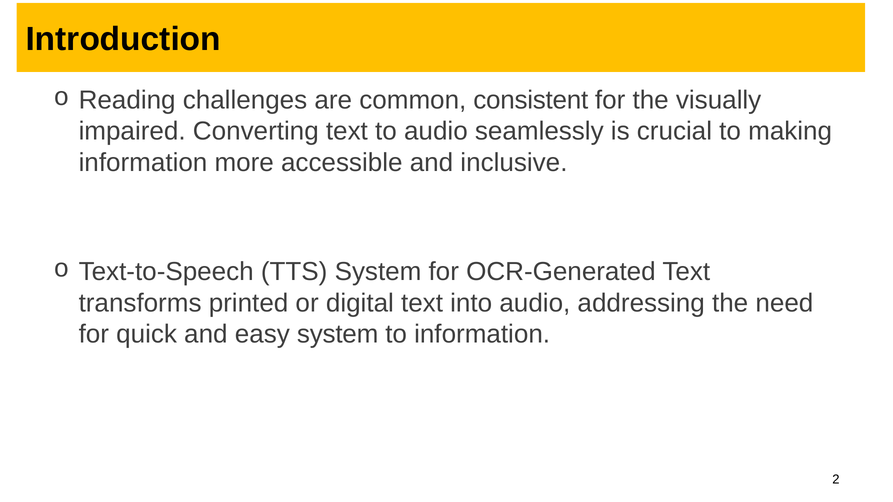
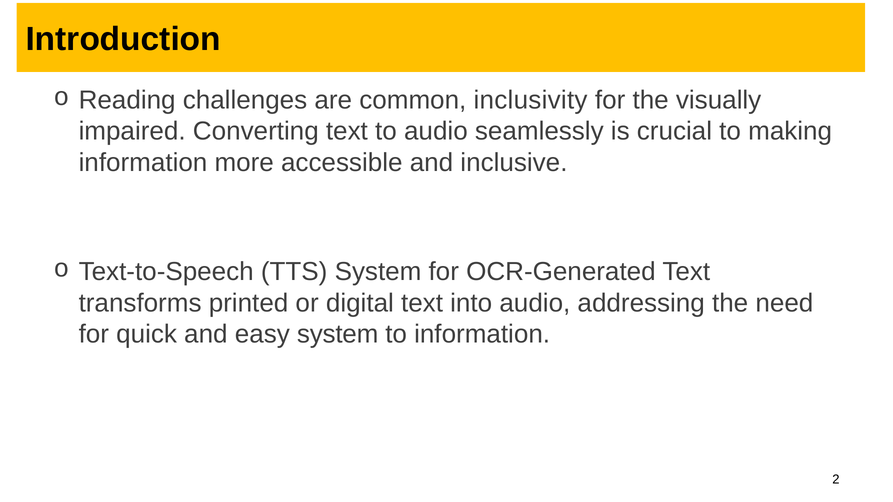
consistent: consistent -> inclusivity
